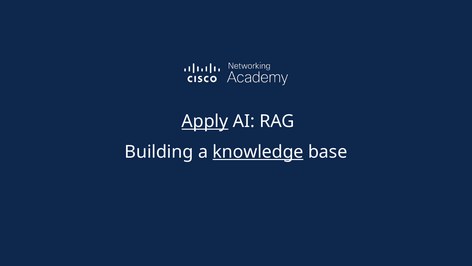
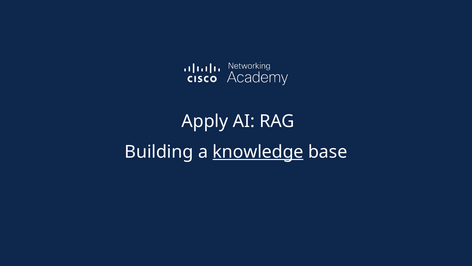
Apply underline: present -> none
